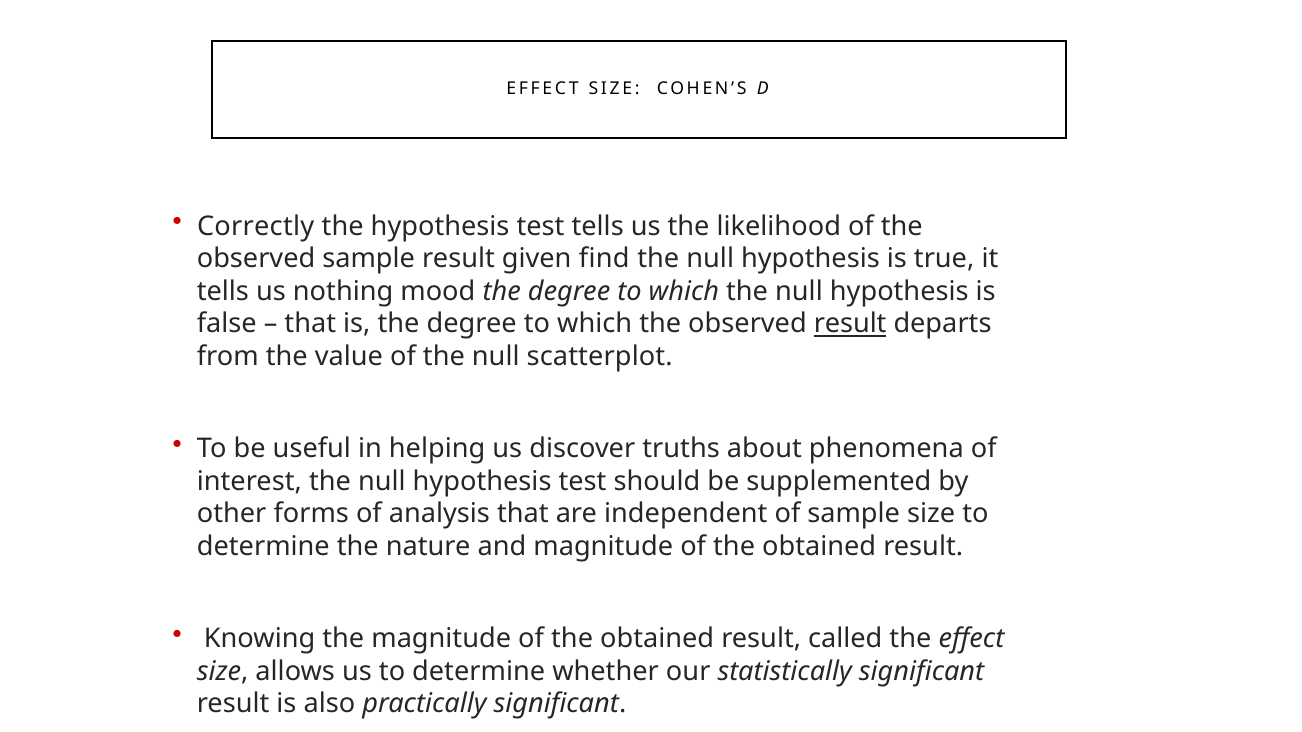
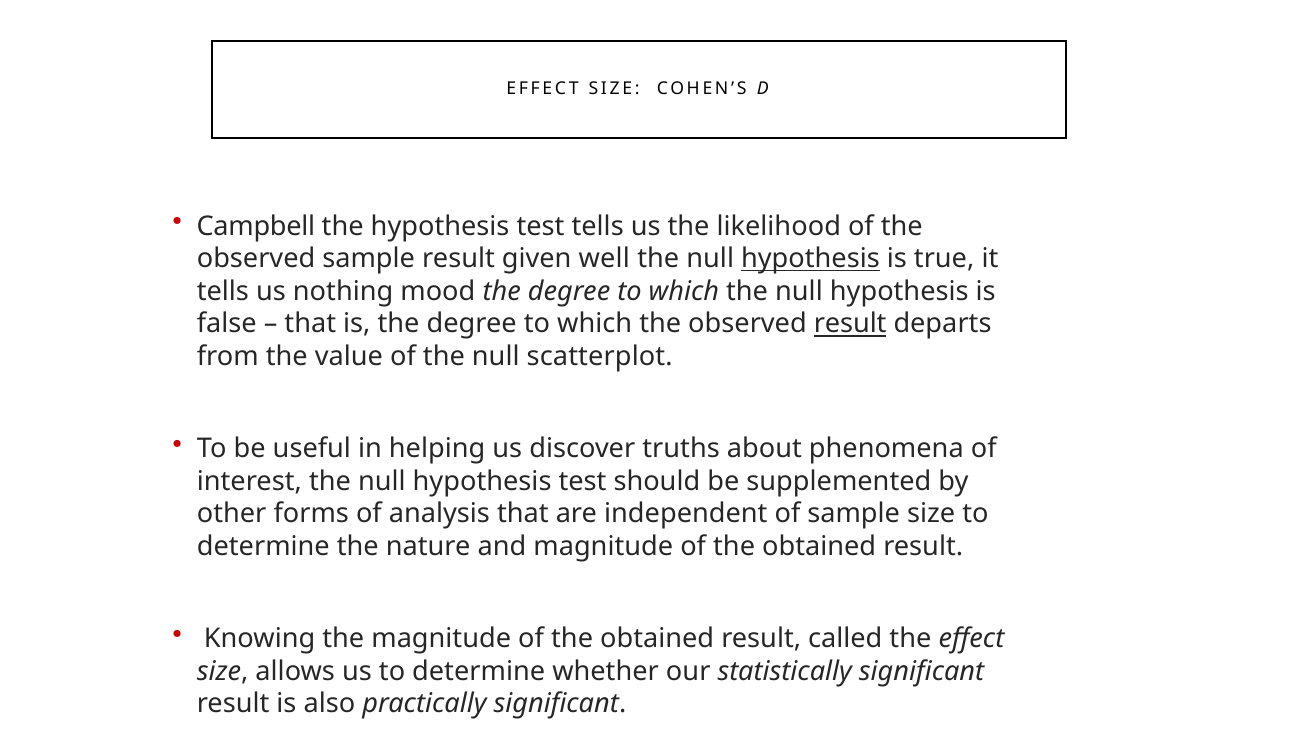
Correctly: Correctly -> Campbell
find: find -> well
hypothesis at (810, 259) underline: none -> present
